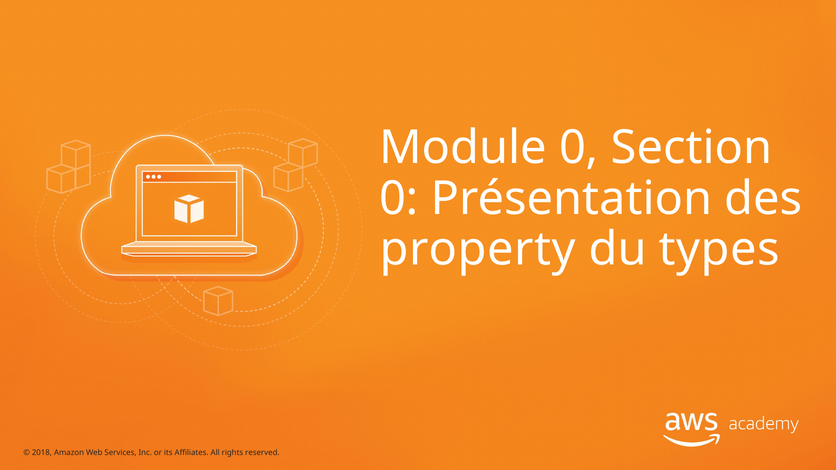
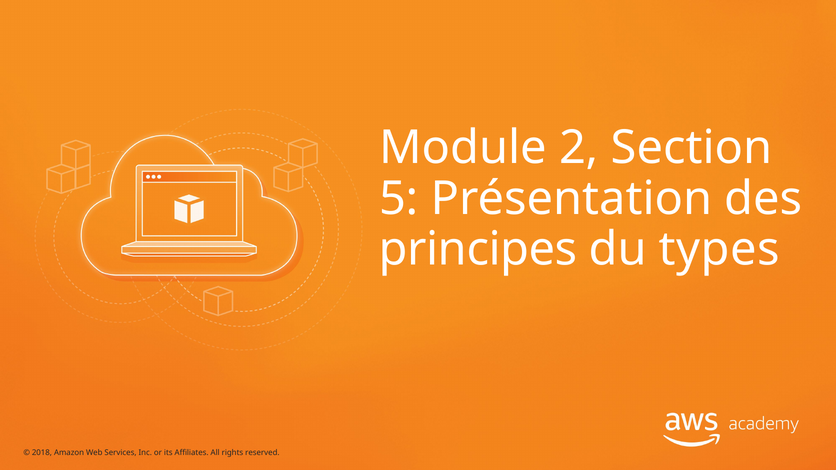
Module 0: 0 -> 2
0 at (399, 199): 0 -> 5
property: property -> principes
